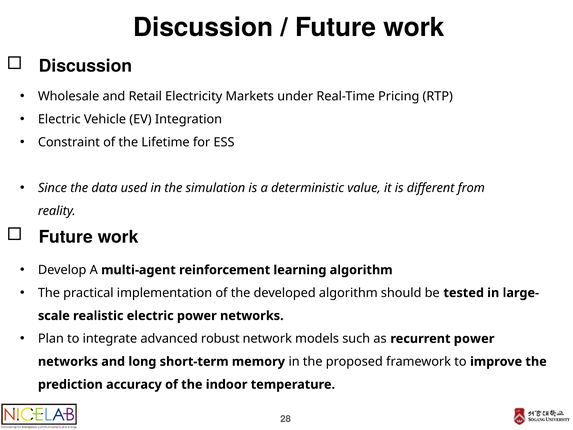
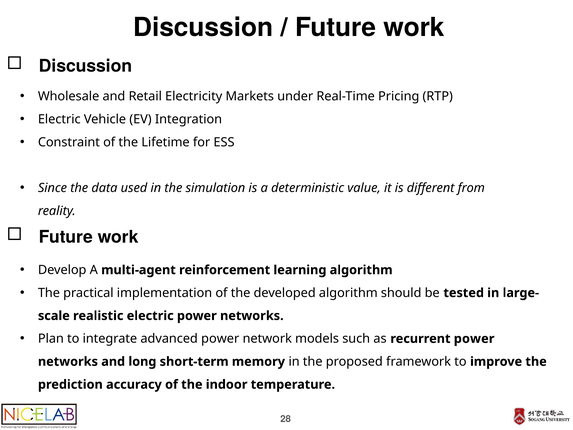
advanced robust: robust -> power
